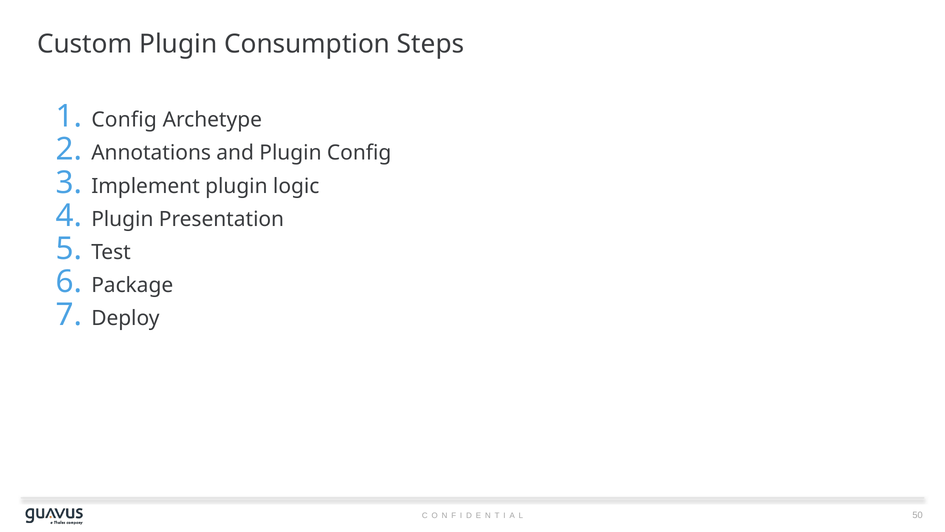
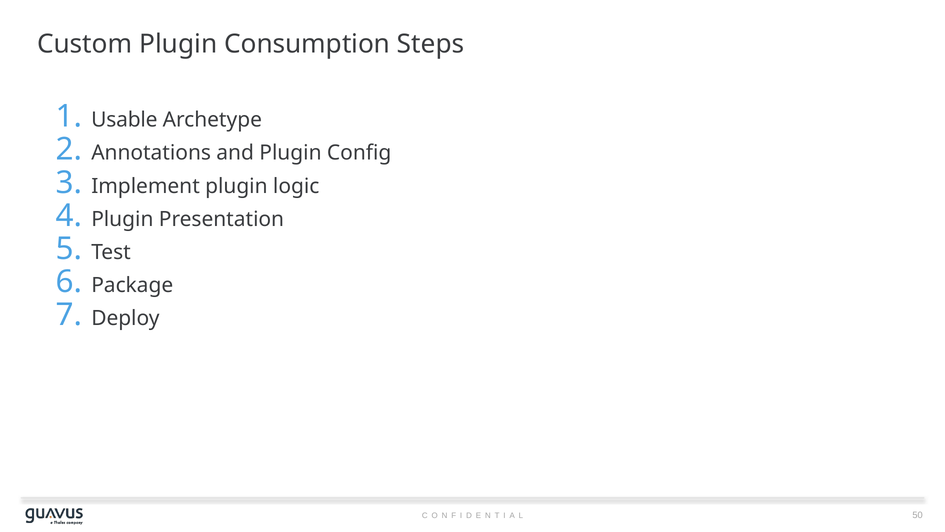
Config at (124, 120): Config -> Usable
